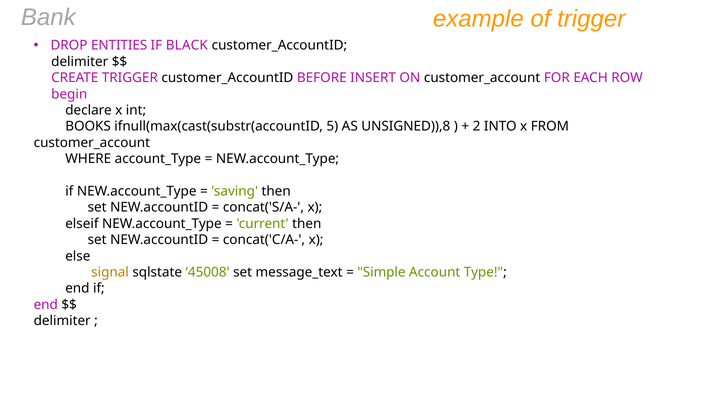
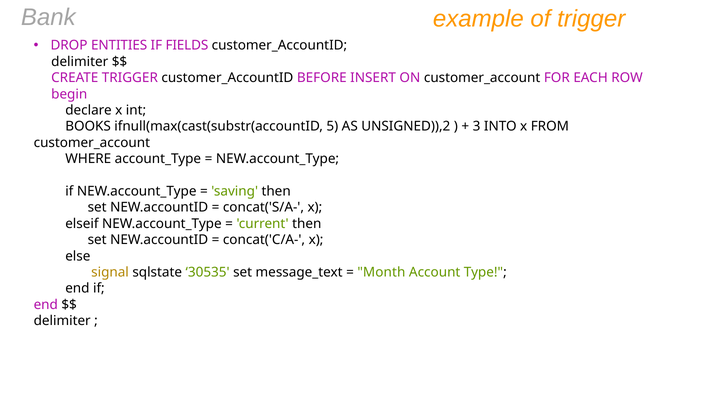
BLACK: BLACK -> FIELDS
UNSIGNED)),8: UNSIGNED)),8 -> UNSIGNED)),2
2: 2 -> 3
45008: 45008 -> 30535
Simple: Simple -> Month
